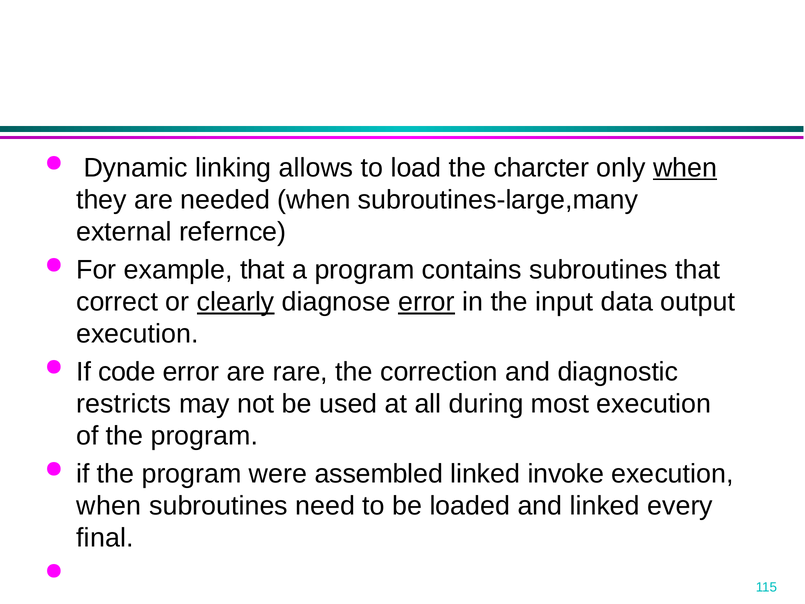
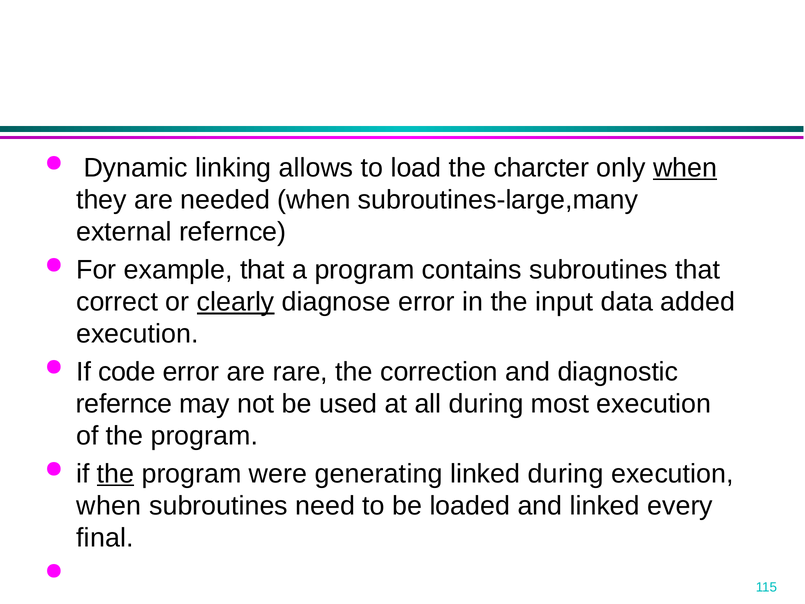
error at (426, 302) underline: present -> none
output: output -> added
restricts at (124, 404): restricts -> refernce
the at (116, 474) underline: none -> present
assembled: assembled -> generating
linked invoke: invoke -> during
